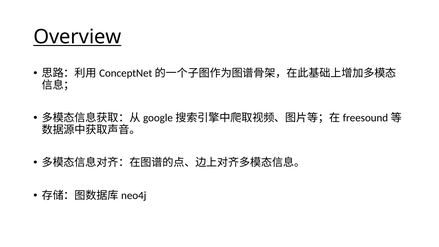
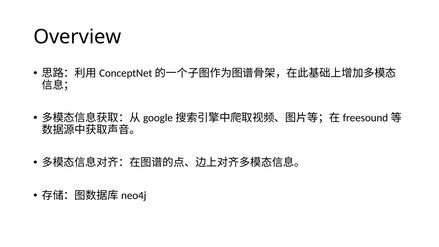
Overview underline: present -> none
